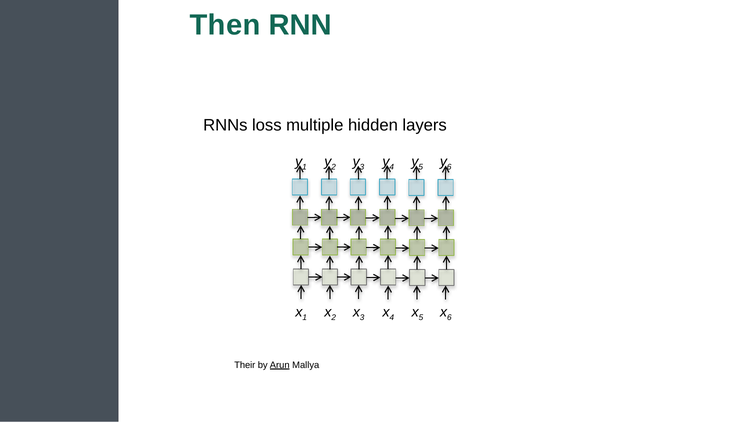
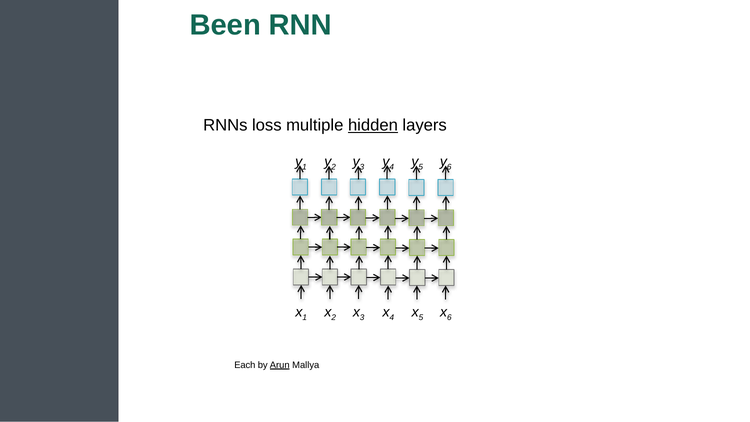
Then: Then -> Been
hidden underline: none -> present
Their: Their -> Each
